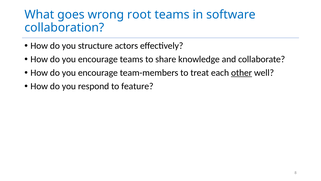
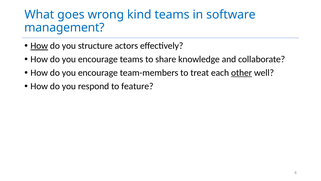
root: root -> kind
collaboration: collaboration -> management
How at (39, 46) underline: none -> present
